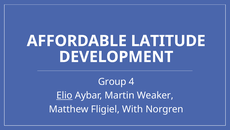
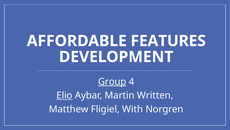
LATITUDE: LATITUDE -> FEATURES
Group underline: none -> present
Weaker: Weaker -> Written
